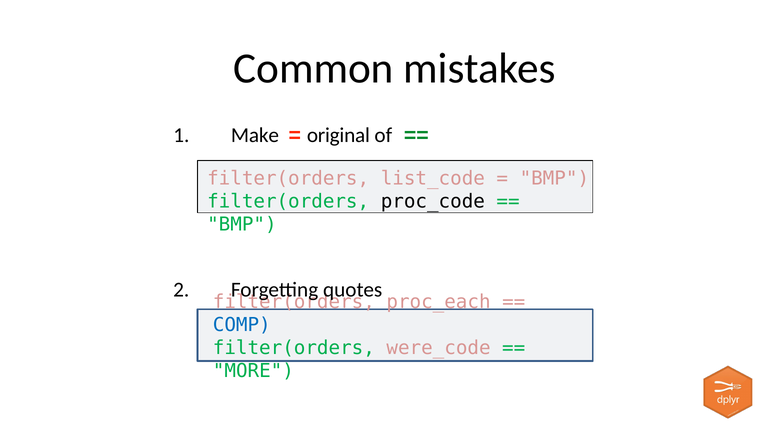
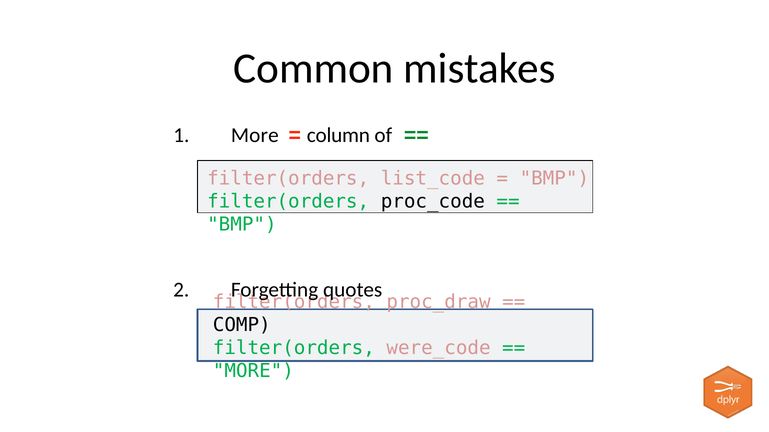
1 Make: Make -> More
original: original -> column
proc_each: proc_each -> proc_draw
COMP colour: blue -> black
